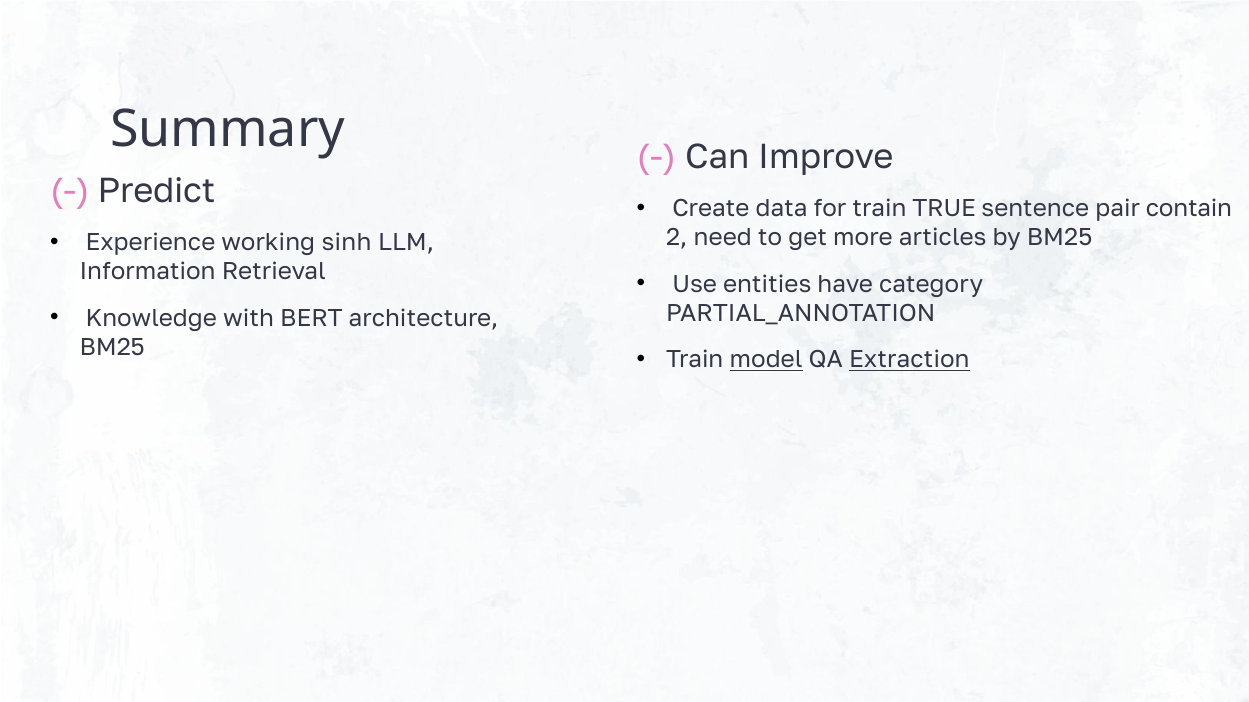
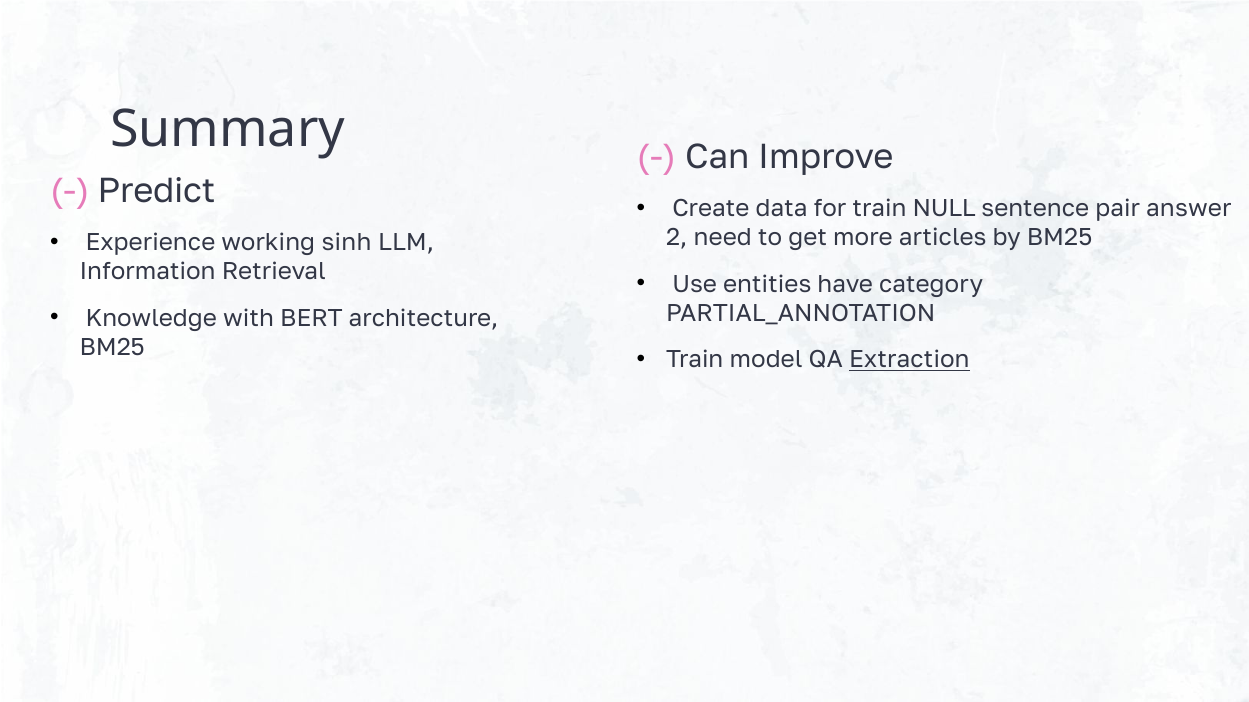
TRUE: TRUE -> NULL
contain: contain -> answer
model underline: present -> none
